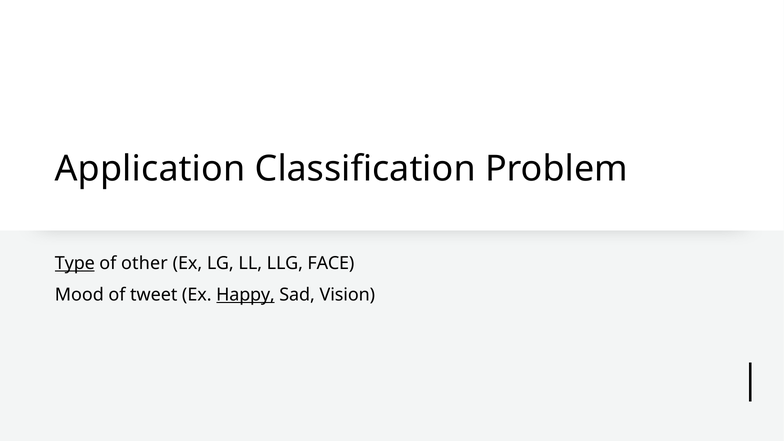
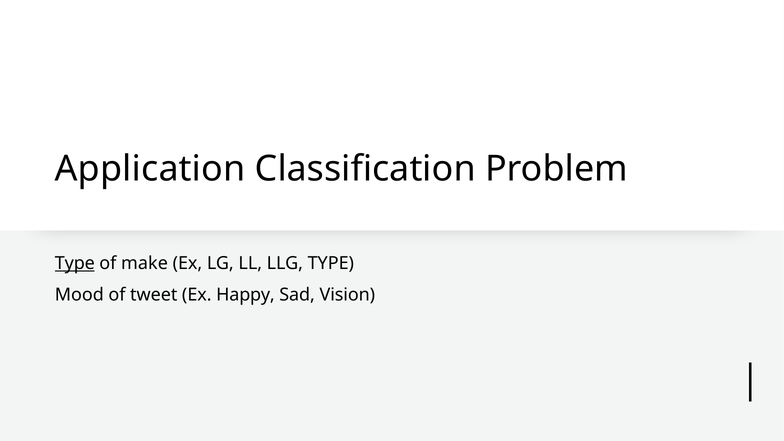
other: other -> make
LLG FACE: FACE -> TYPE
Happy underline: present -> none
